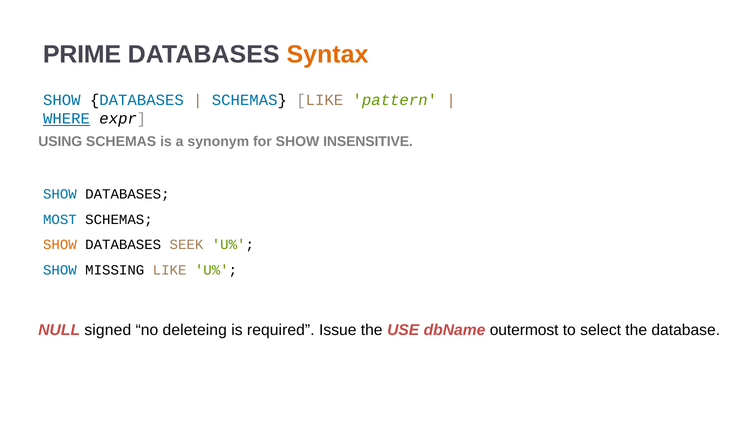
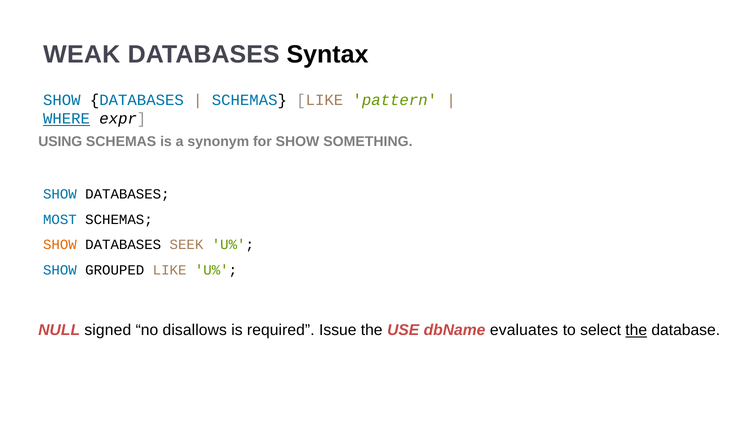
PRIME: PRIME -> WEAK
Syntax colour: orange -> black
INSENSITIVE: INSENSITIVE -> SOMETHING
MISSING: MISSING -> GROUPED
deleteing: deleteing -> disallows
outermost: outermost -> evaluates
the at (636, 330) underline: none -> present
